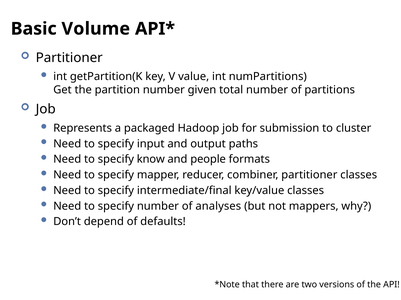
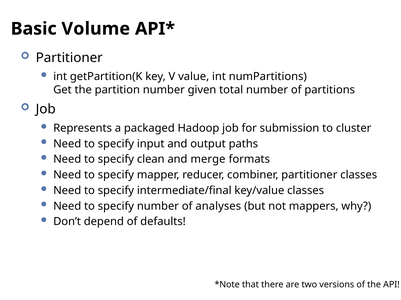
know: know -> clean
people: people -> merge
